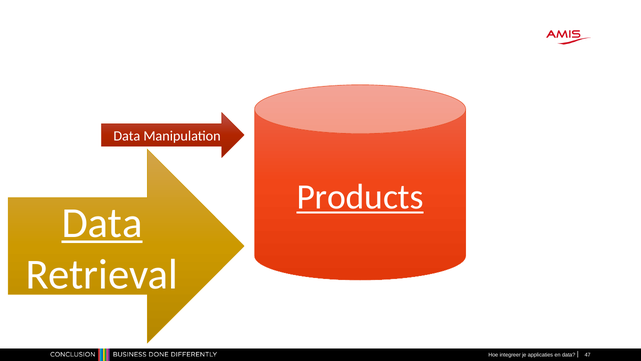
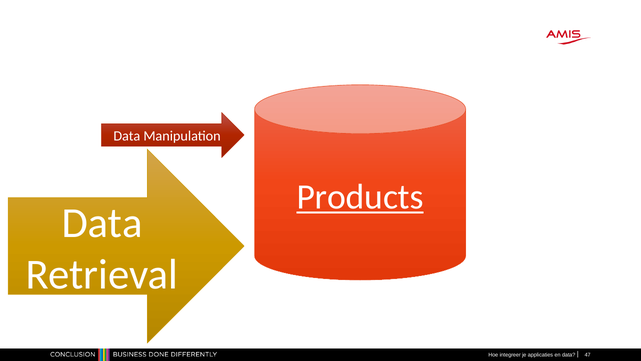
Data at (102, 223) underline: present -> none
